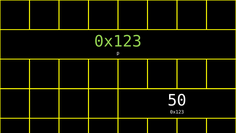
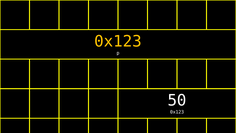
0x123 at (118, 41) colour: light green -> yellow
